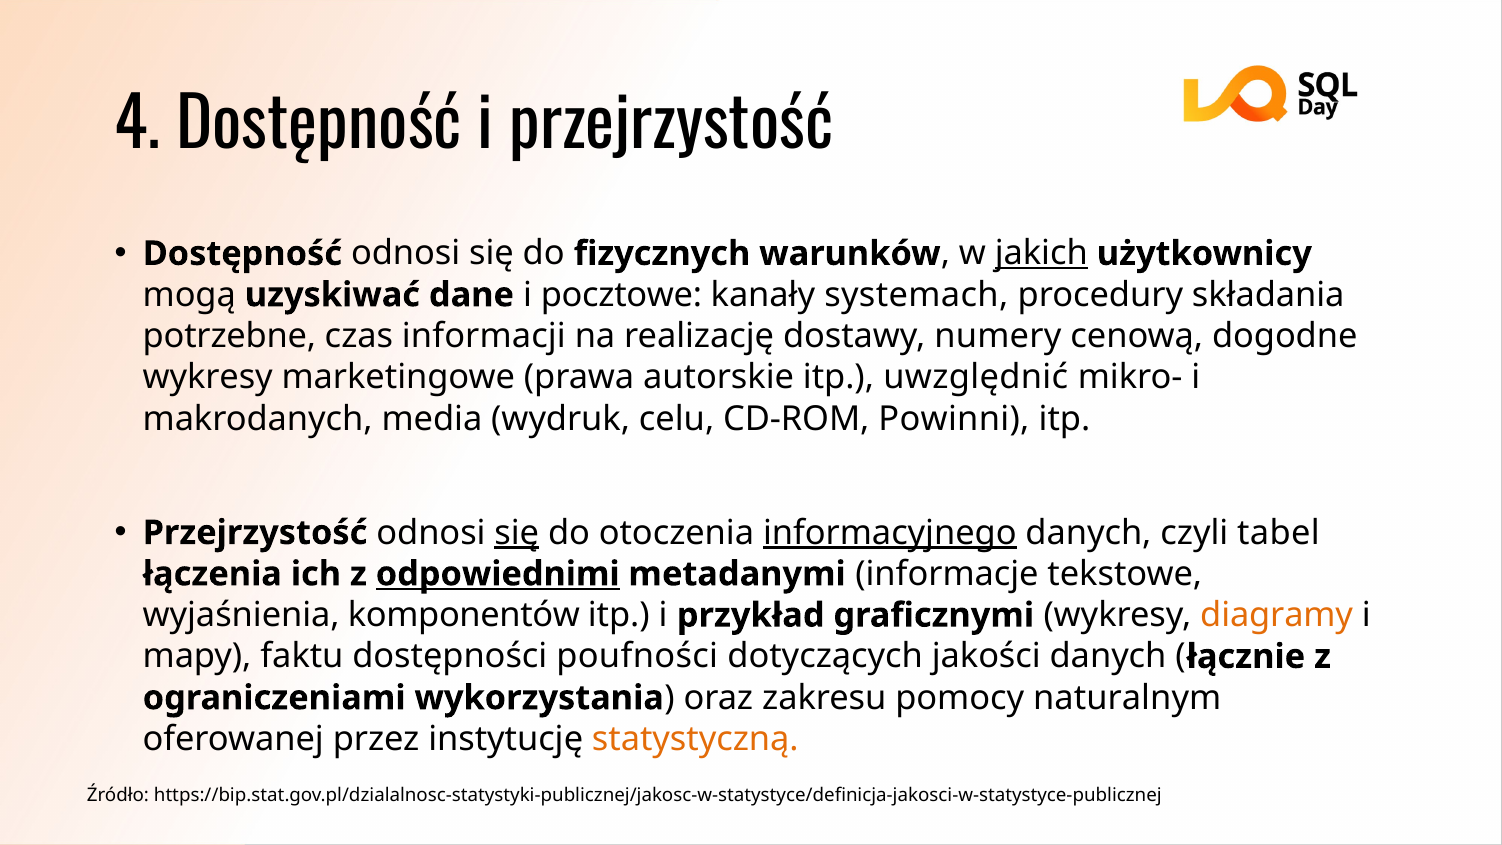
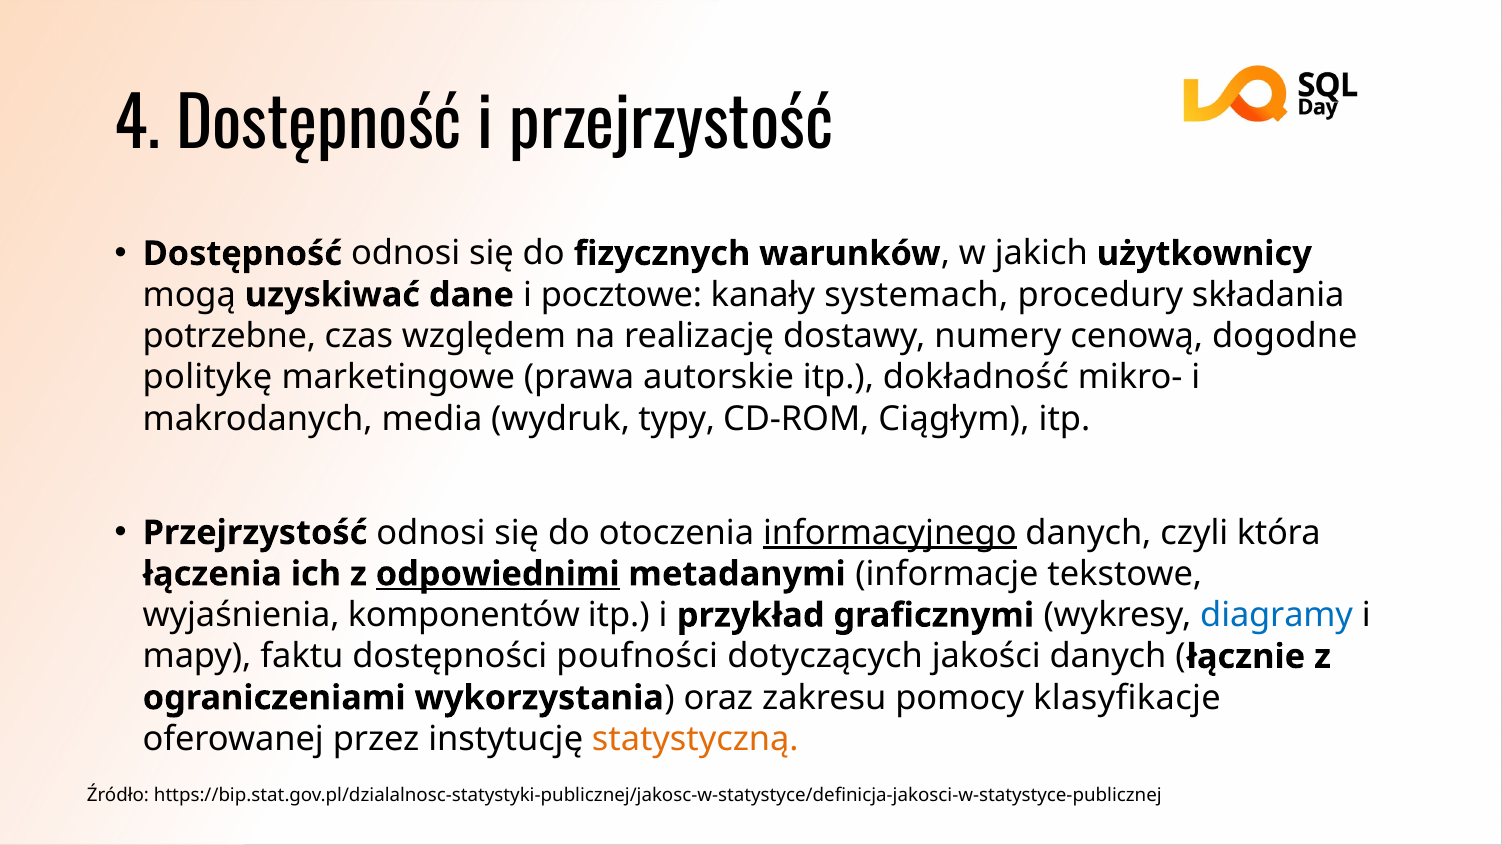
jakich underline: present -> none
informacji: informacji -> względem
wykresy at (208, 377): wykresy -> politykę
uwzględnić: uwzględnić -> dokładność
celu: celu -> typy
Powinni: Powinni -> Ciągłym
się at (517, 533) underline: present -> none
tabel: tabel -> która
diagramy colour: orange -> blue
naturalnym: naturalnym -> klasyfikacje
